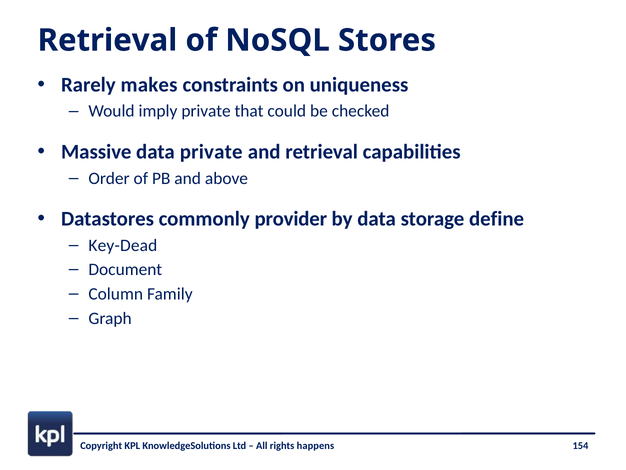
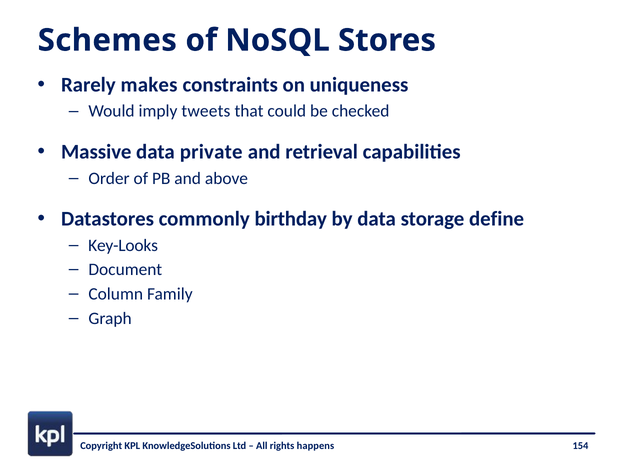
Retrieval at (108, 40): Retrieval -> Schemes
imply private: private -> tweets
provider: provider -> birthday
Key-Dead: Key-Dead -> Key-Looks
